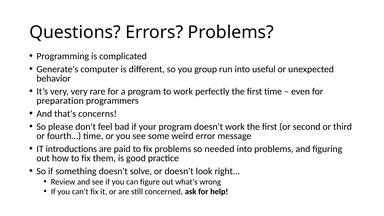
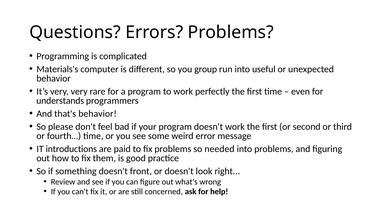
Generate's: Generate's -> Materials's
preparation: preparation -> understands
that's concerns: concerns -> behavior
solve: solve -> front
